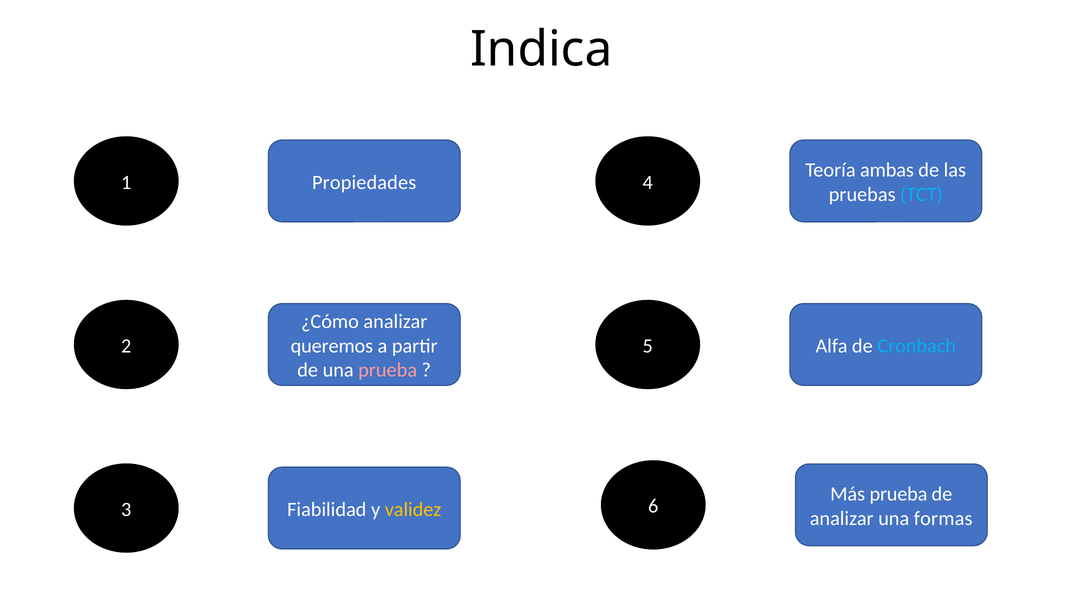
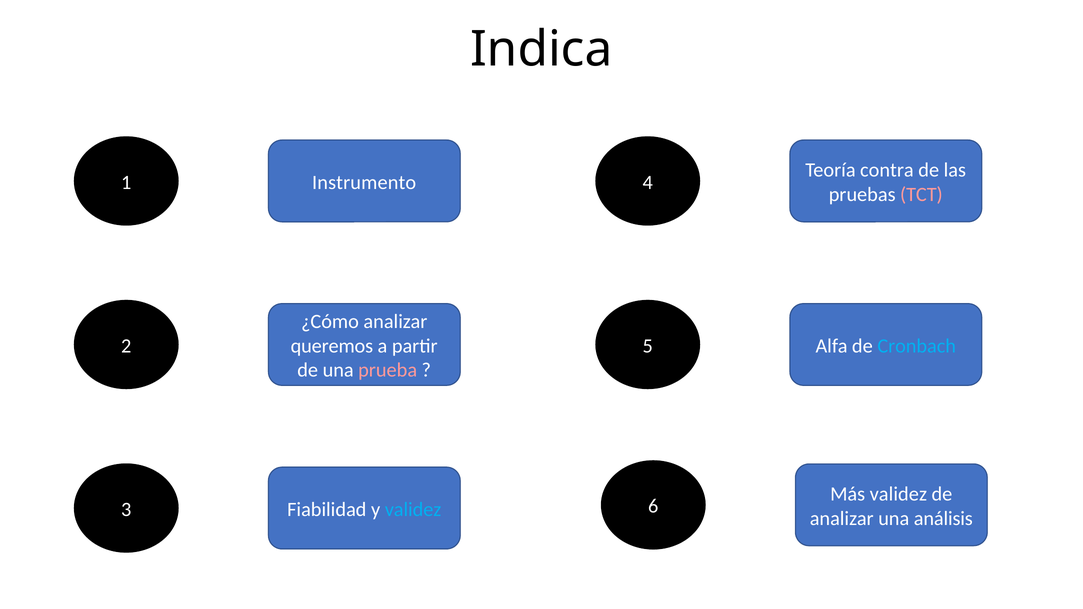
ambas: ambas -> contra
Propiedades: Propiedades -> Instrumento
TCT colour: light blue -> pink
Más prueba: prueba -> validez
validez at (413, 510) colour: yellow -> light blue
formas: formas -> análisis
